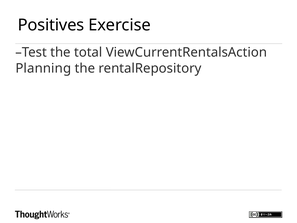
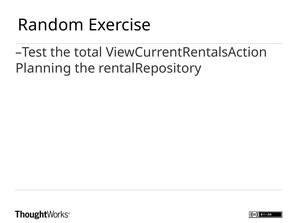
Positives: Positives -> Random
